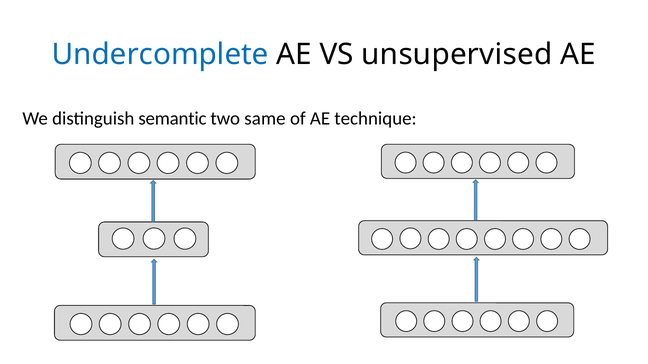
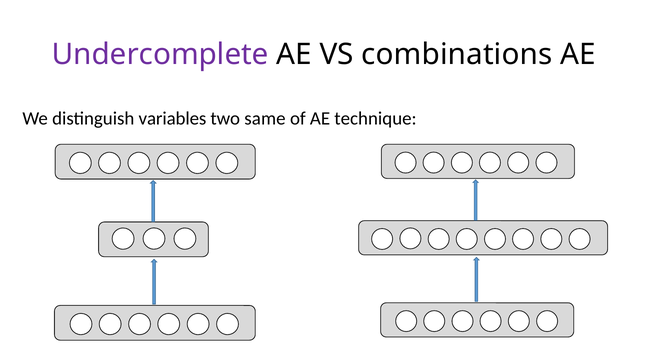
Undercomplete colour: blue -> purple
unsupervised: unsupervised -> combinations
semantic: semantic -> variables
